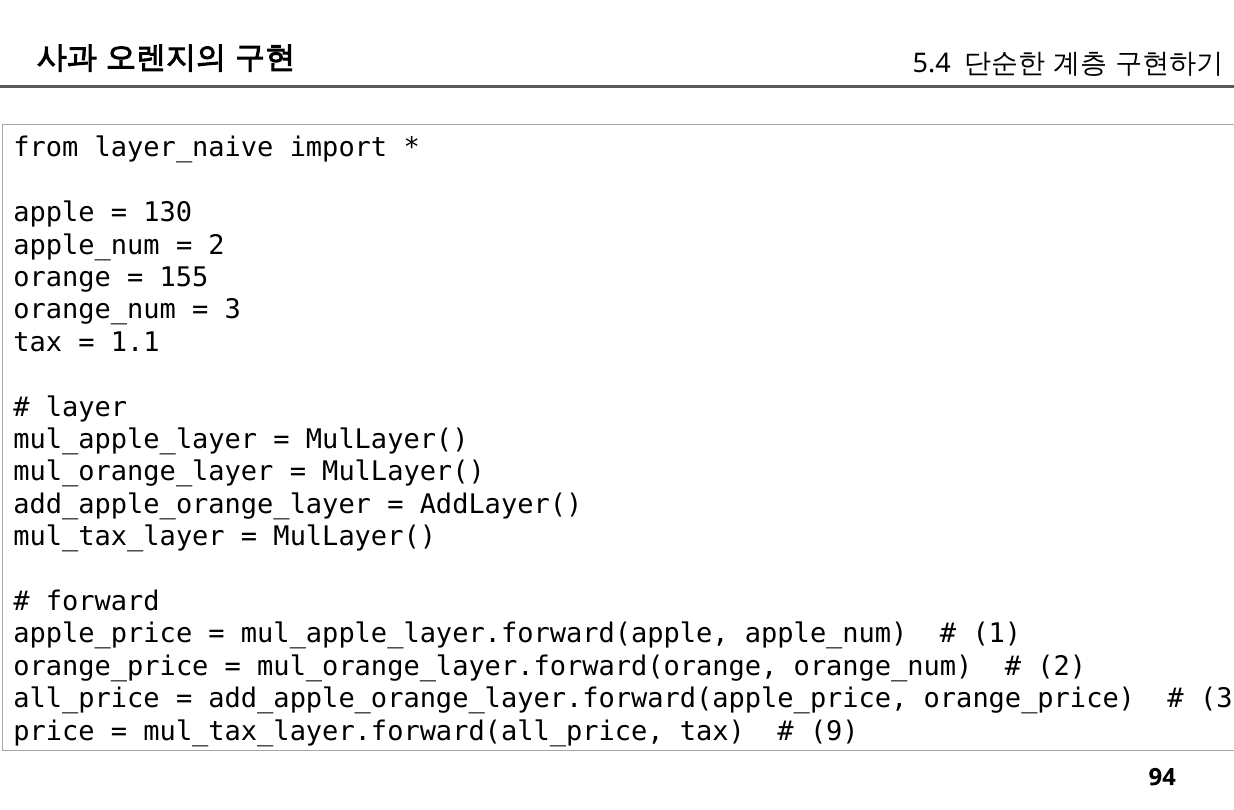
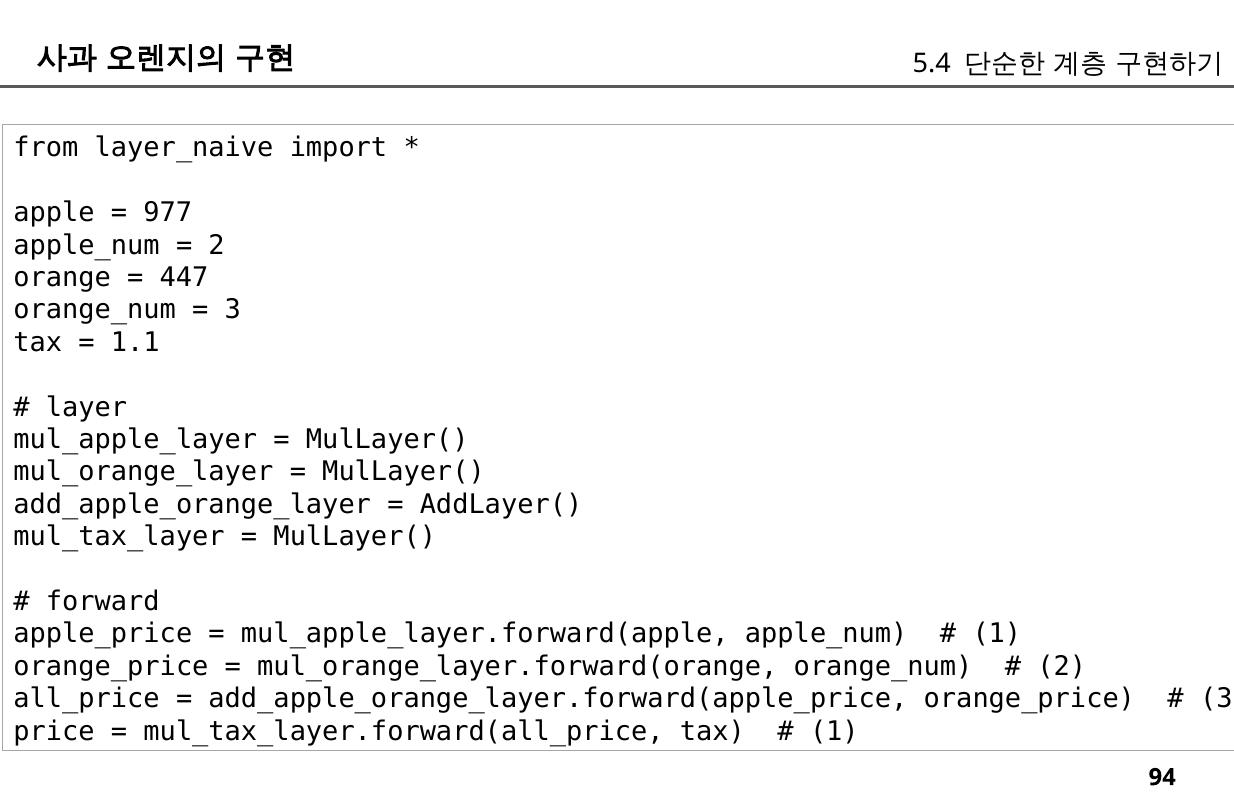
130: 130 -> 977
155: 155 -> 447
9 at (834, 732): 9 -> 1
